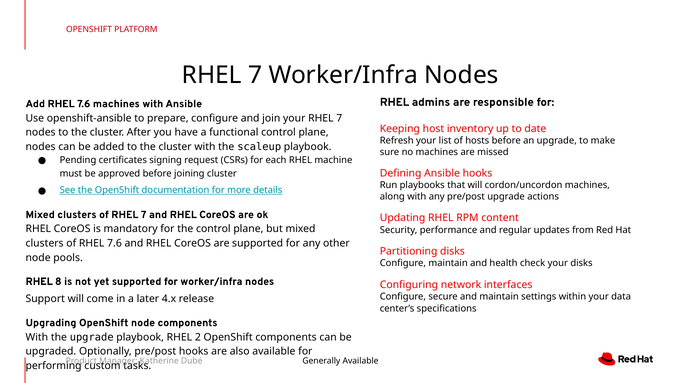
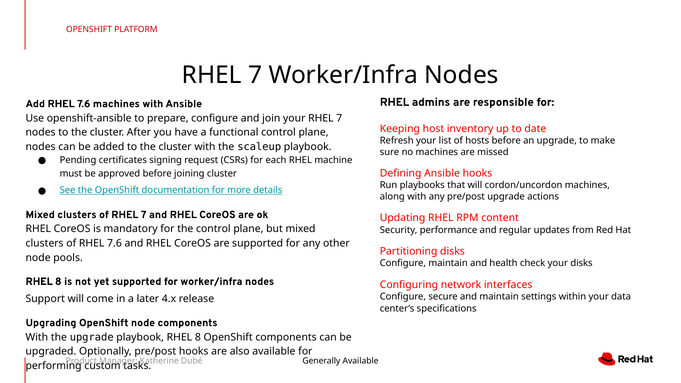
playbook RHEL 2: 2 -> 8
